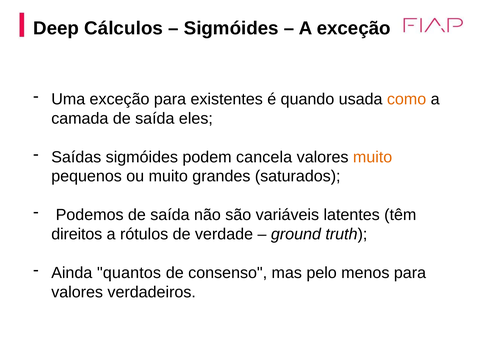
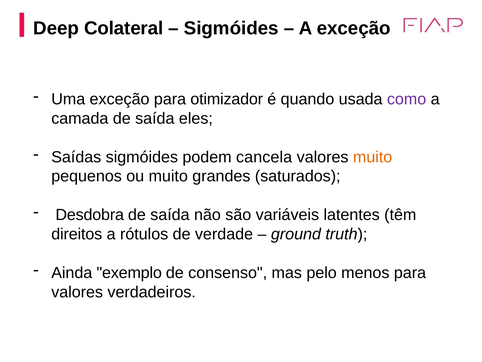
Cálculos: Cálculos -> Colateral
existentes: existentes -> otimizador
como colour: orange -> purple
Podemos: Podemos -> Desdobra
quantos: quantos -> exemplo
